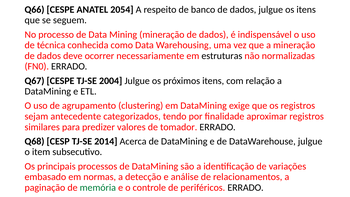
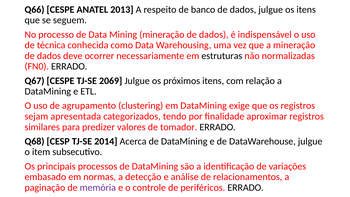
2054: 2054 -> 2013
2004: 2004 -> 2069
antecedente: antecedente -> apresentada
memória colour: green -> purple
